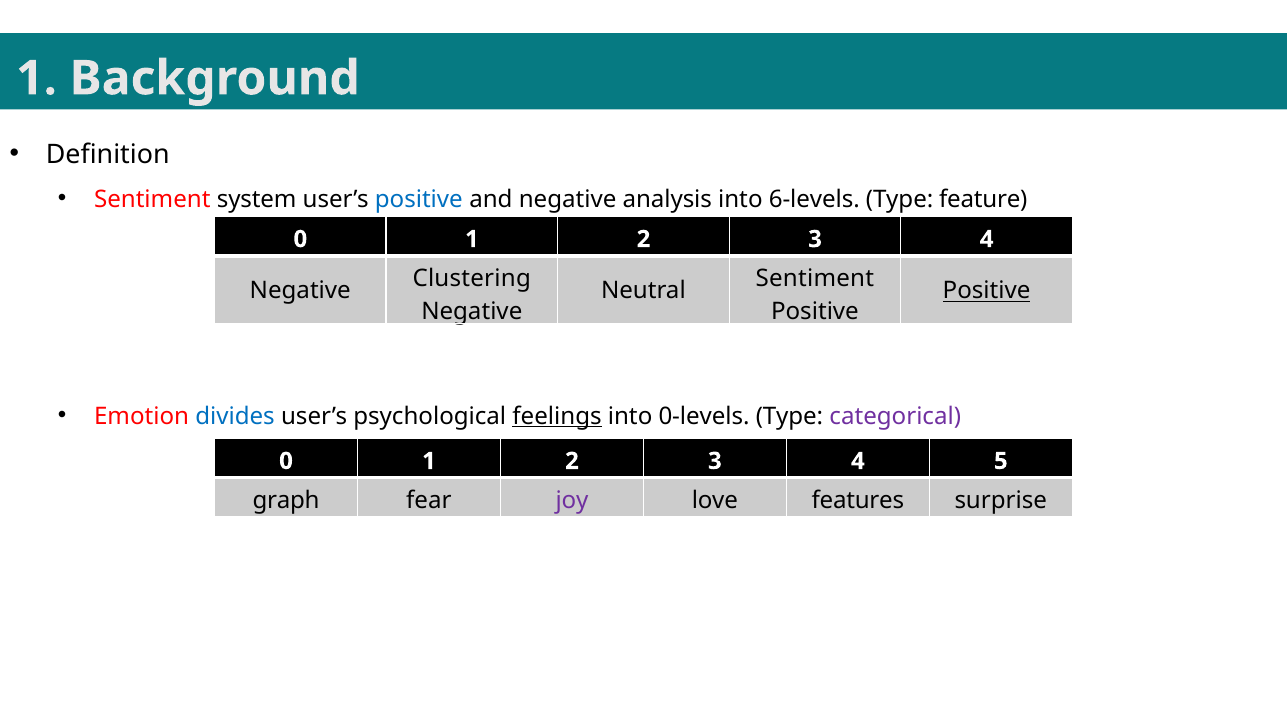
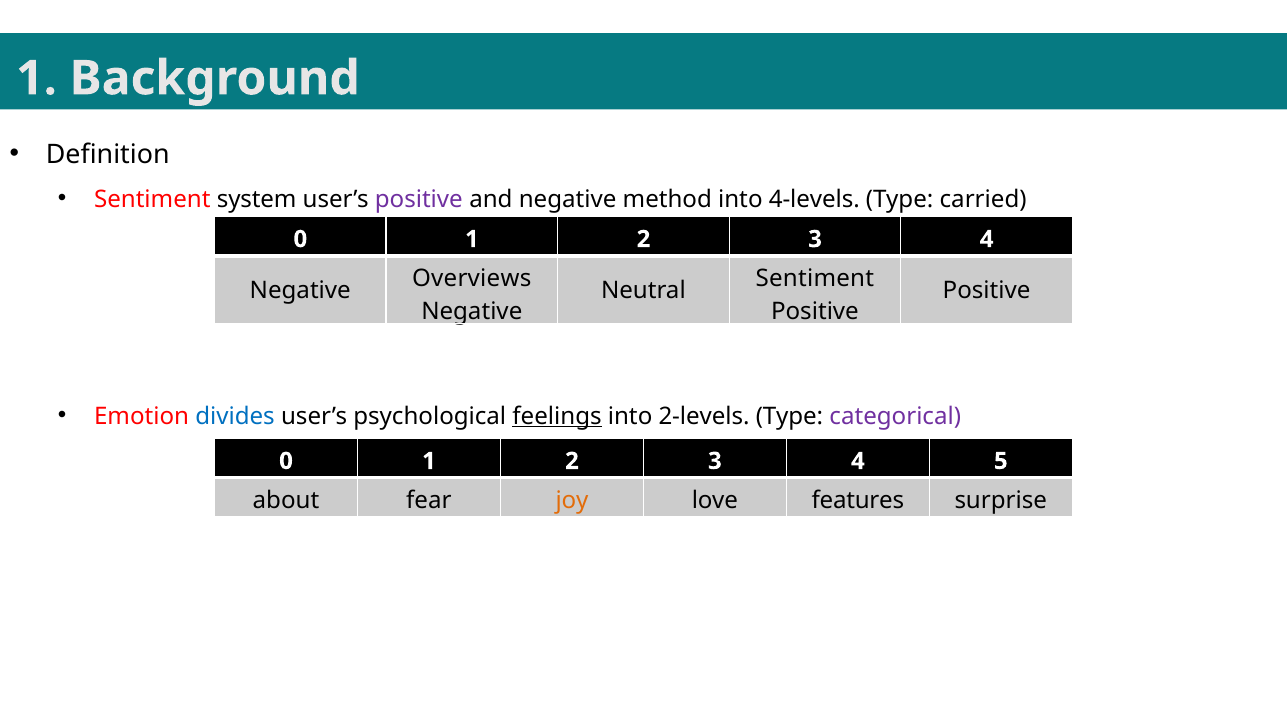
positive at (419, 199) colour: blue -> purple
analysis: analysis -> method
6-levels: 6-levels -> 4-levels
feature: feature -> carried
Clustering: Clustering -> Overviews
Positive at (987, 291) underline: present -> none
0-levels: 0-levels -> 2-levels
graph: graph -> about
joy colour: purple -> orange
